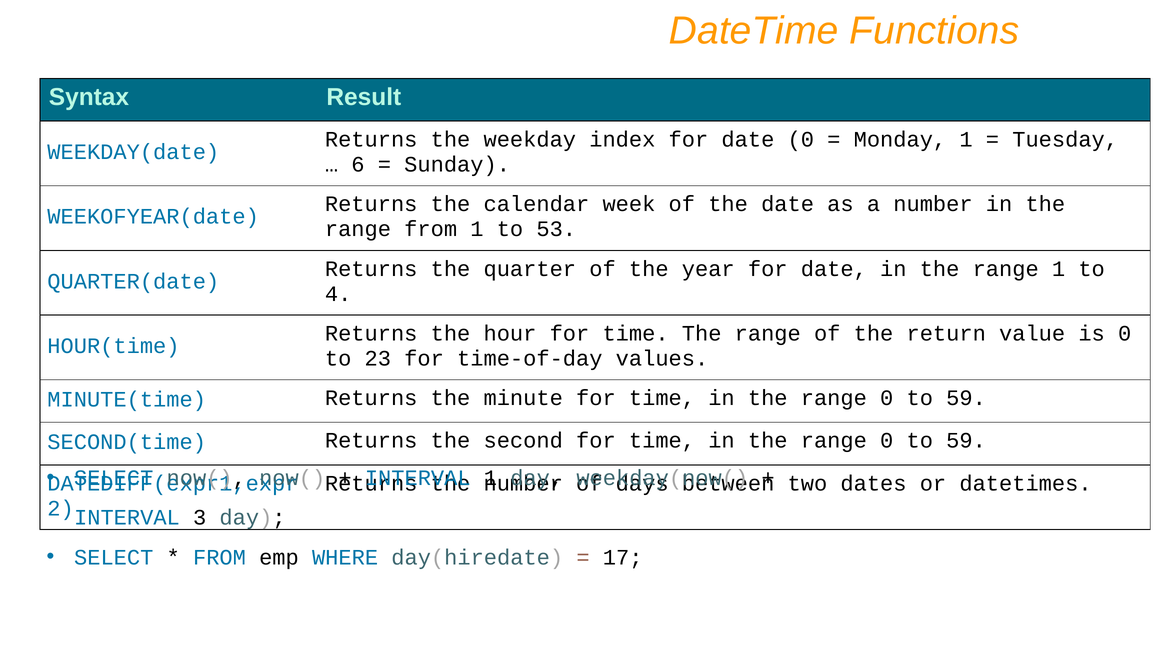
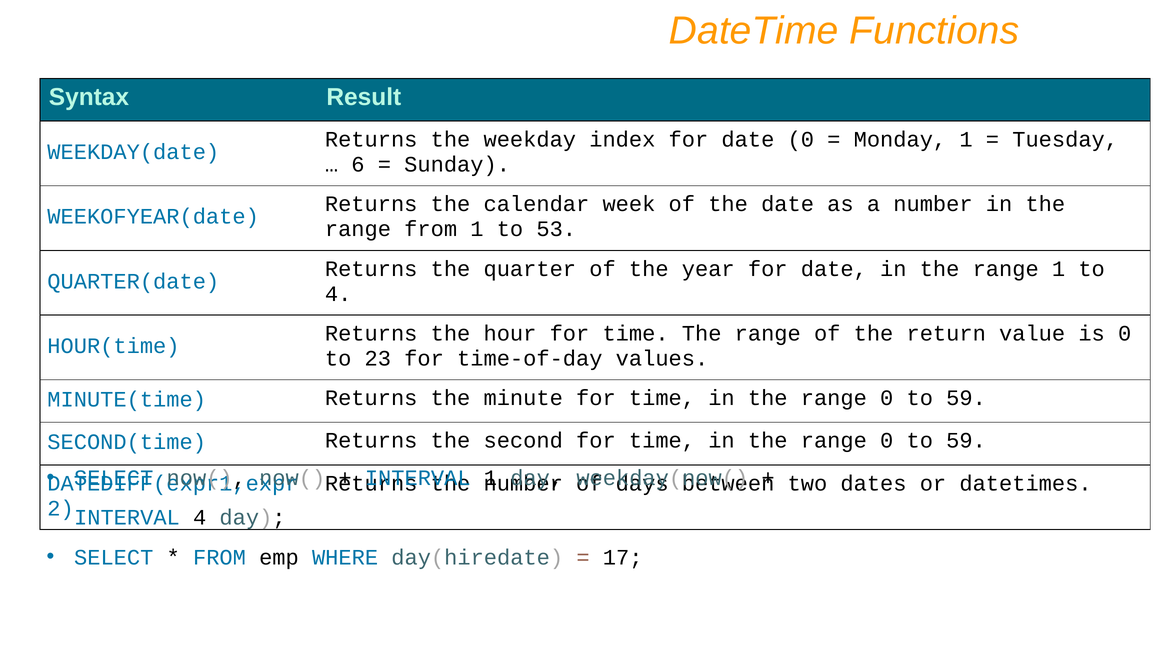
INTERVAL 3: 3 -> 4
